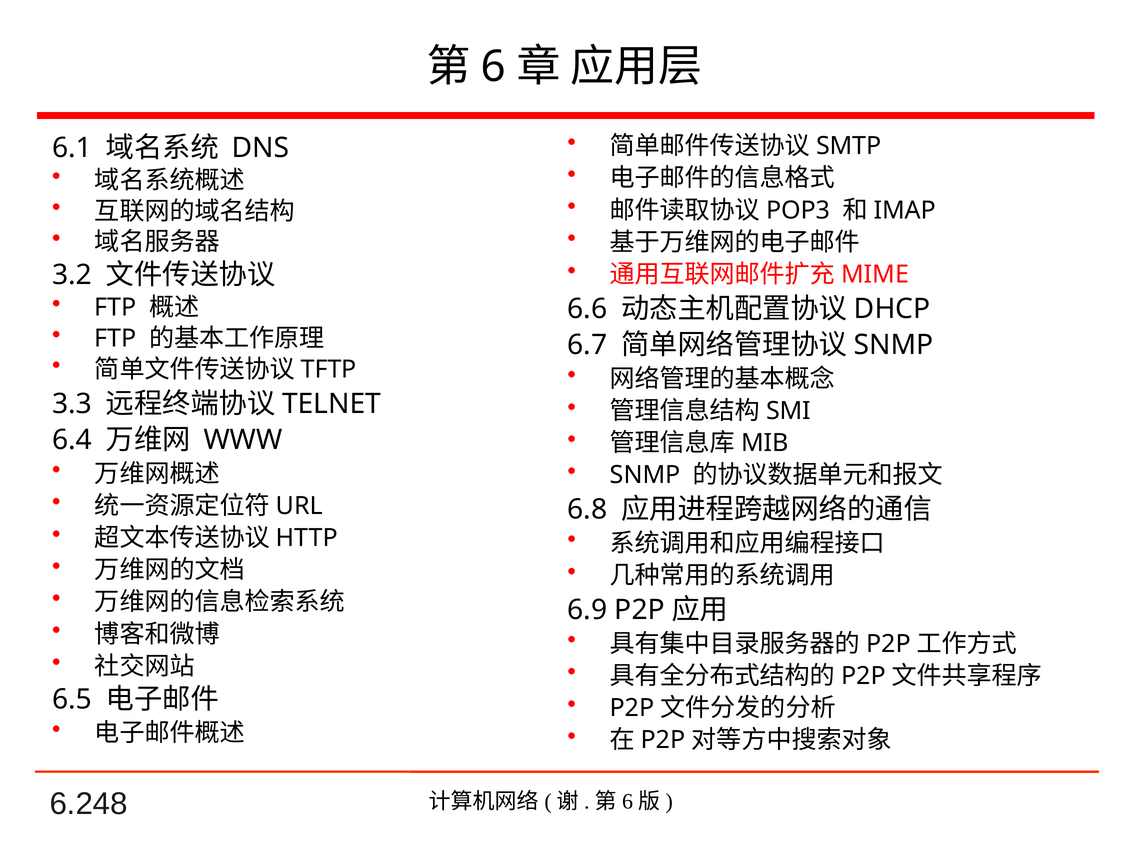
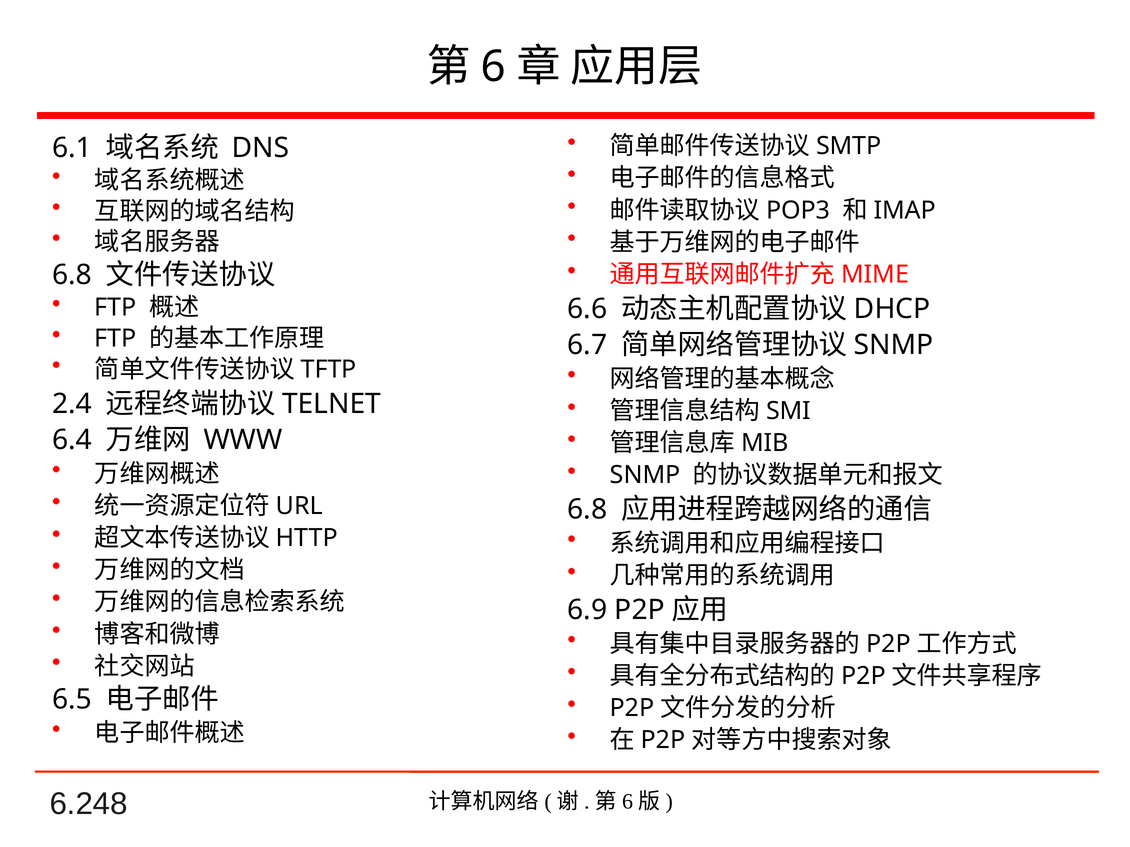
3.2 at (72, 275): 3.2 -> 6.8
3.3: 3.3 -> 2.4
